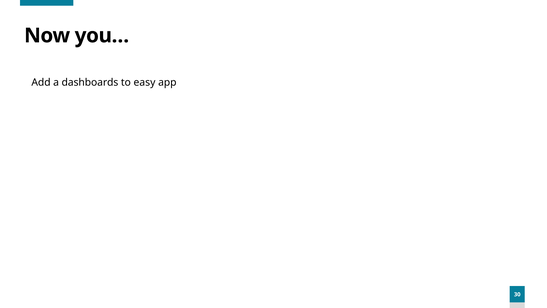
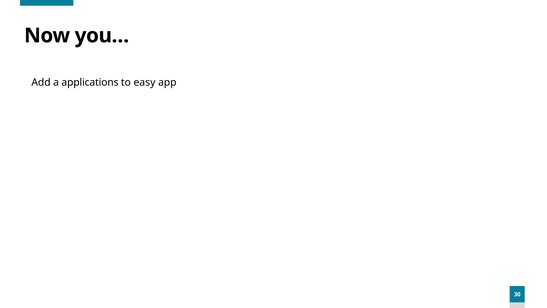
dashboards: dashboards -> applications
